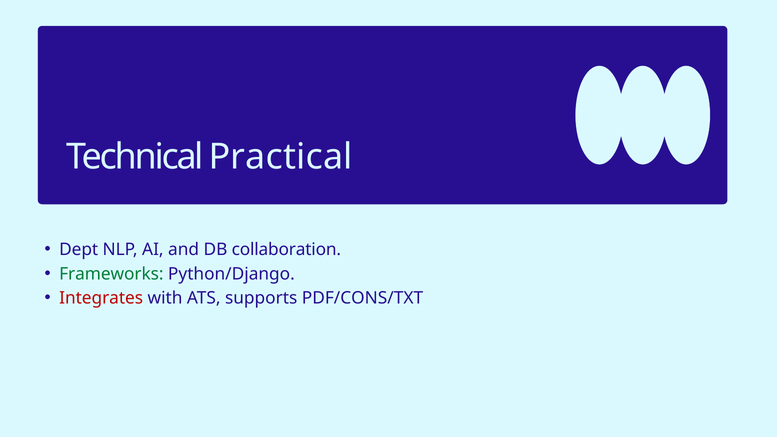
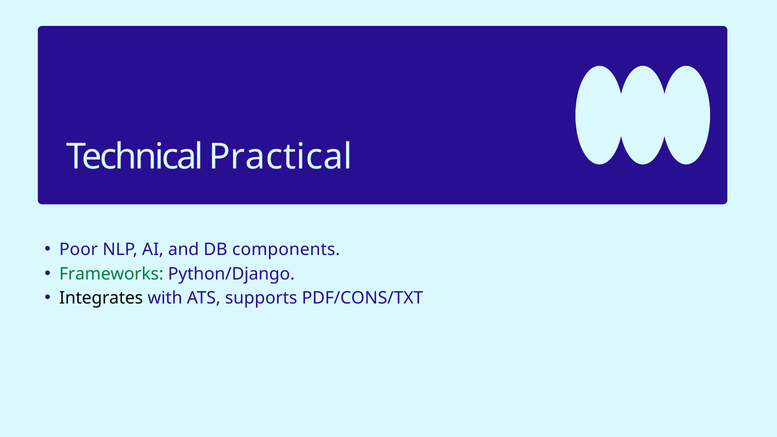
Dept: Dept -> Poor
collaboration: collaboration -> components
Integrates colour: red -> black
